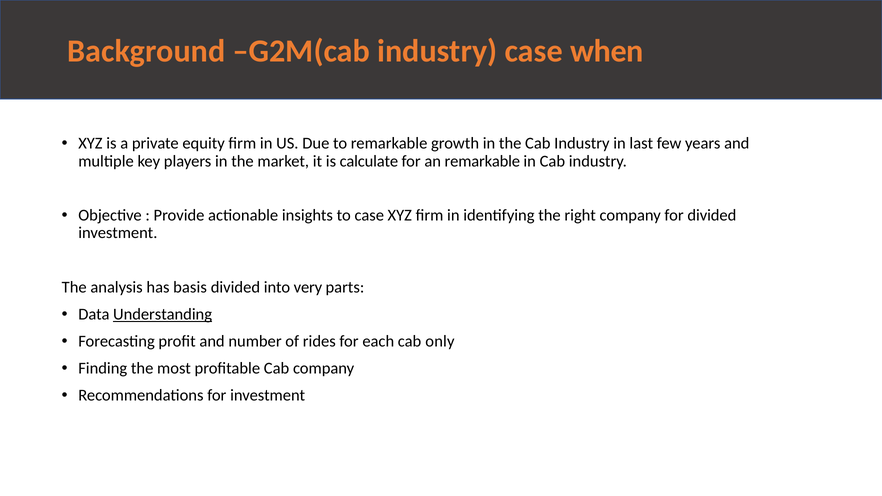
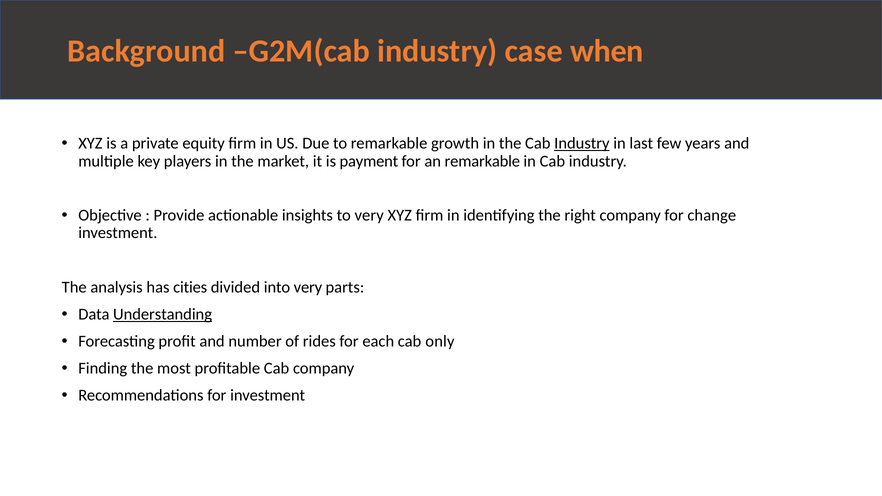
Industry at (582, 143) underline: none -> present
calculate: calculate -> payment
to case: case -> very
for divided: divided -> change
basis: basis -> cities
